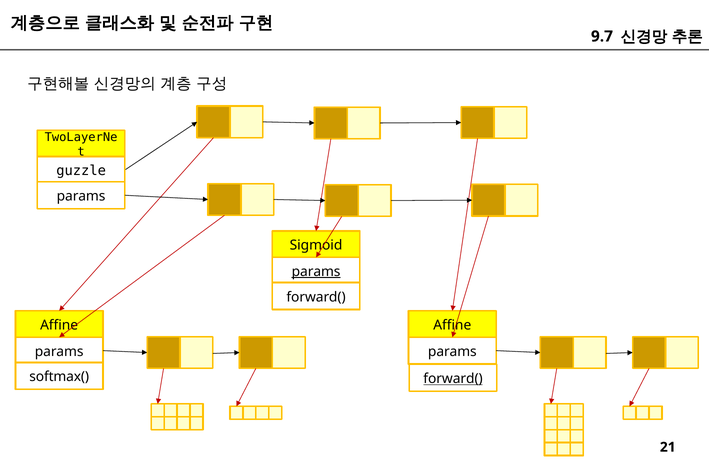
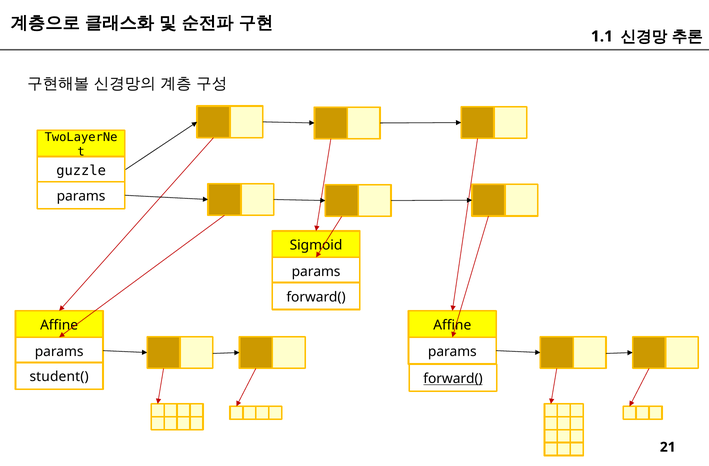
9.7: 9.7 -> 1.1
params at (316, 272) underline: present -> none
softmax(: softmax( -> student(
